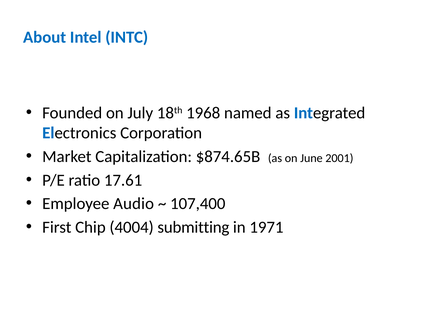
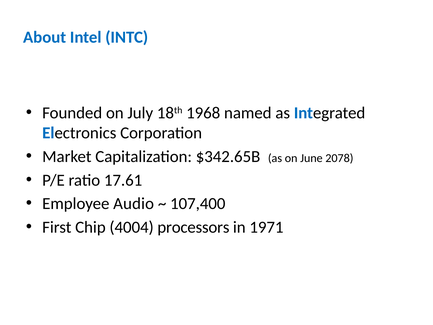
$874.65B: $874.65B -> $342.65B
2001: 2001 -> 2078
submitting: submitting -> processors
